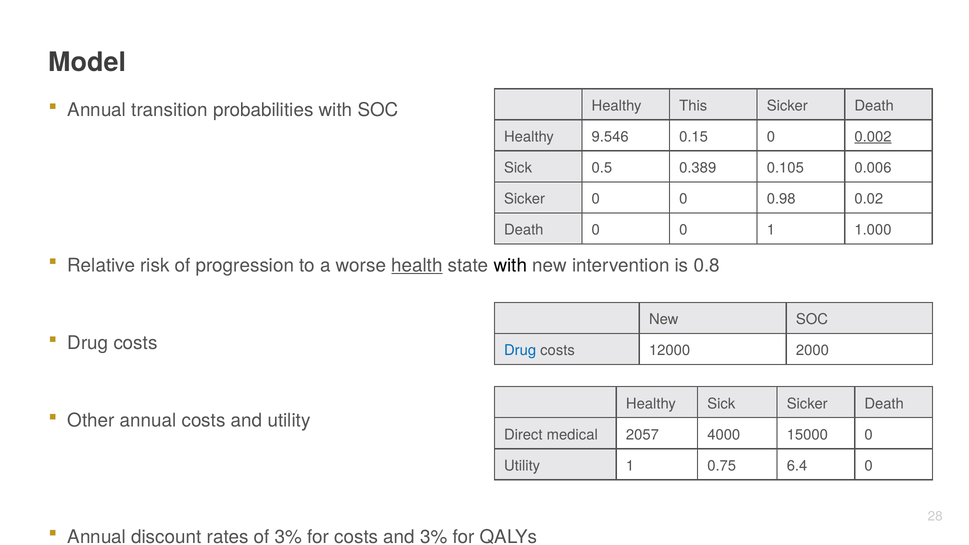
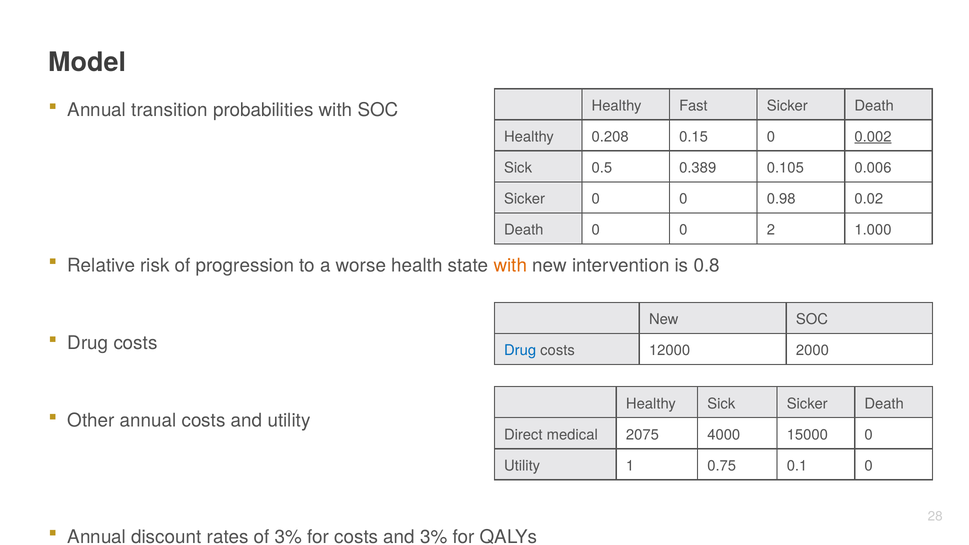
This: This -> Fast
9.546: 9.546 -> 0.208
0 1: 1 -> 2
health underline: present -> none
with at (510, 265) colour: black -> orange
2057: 2057 -> 2075
6.4: 6.4 -> 0.1
